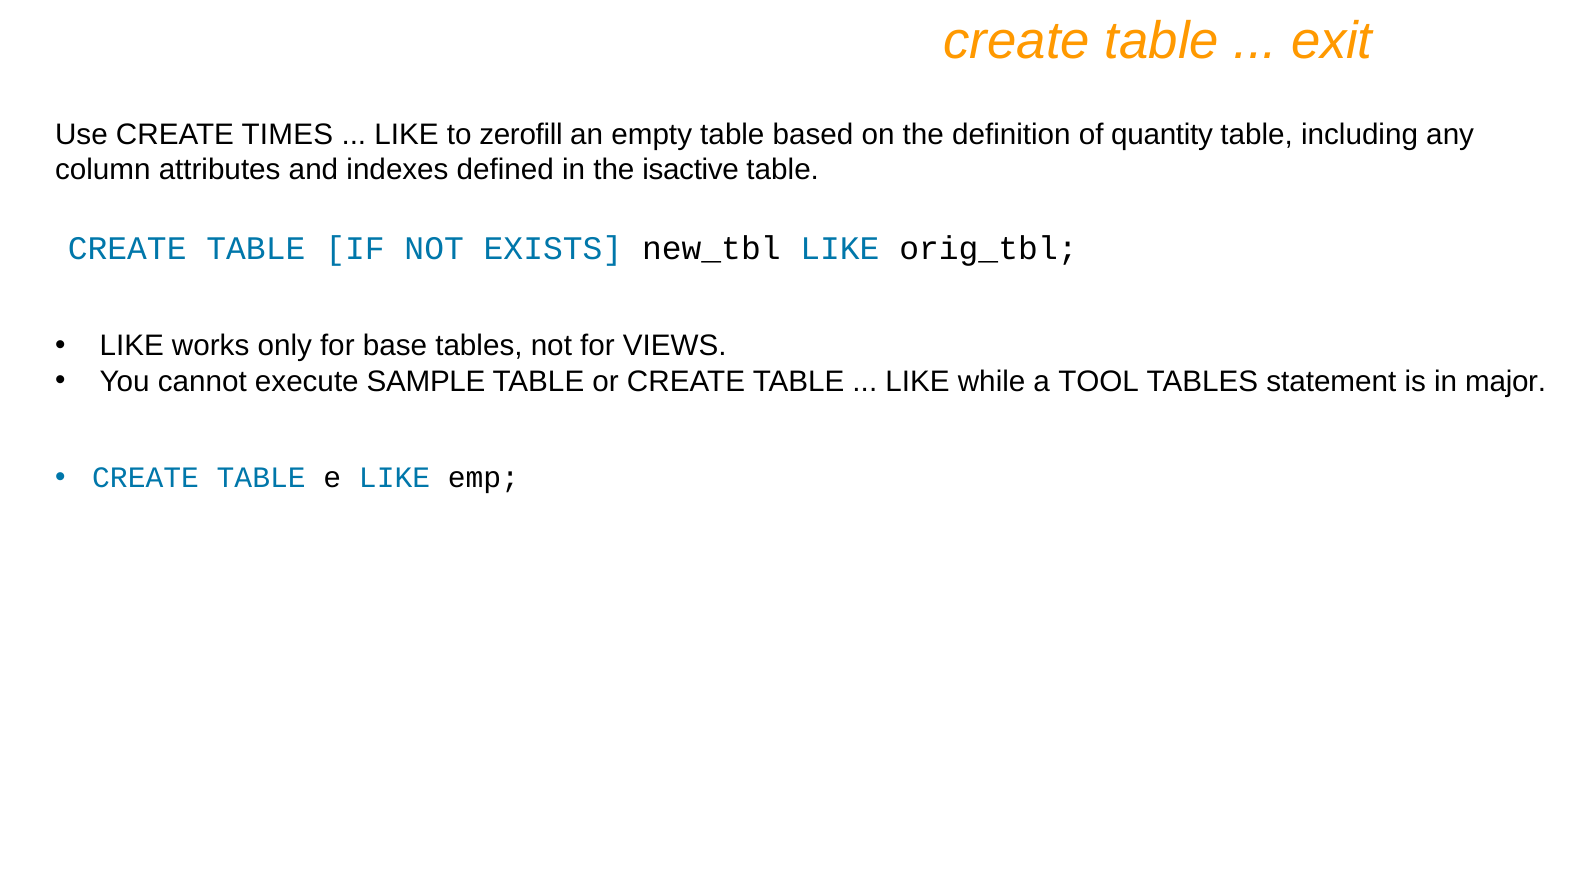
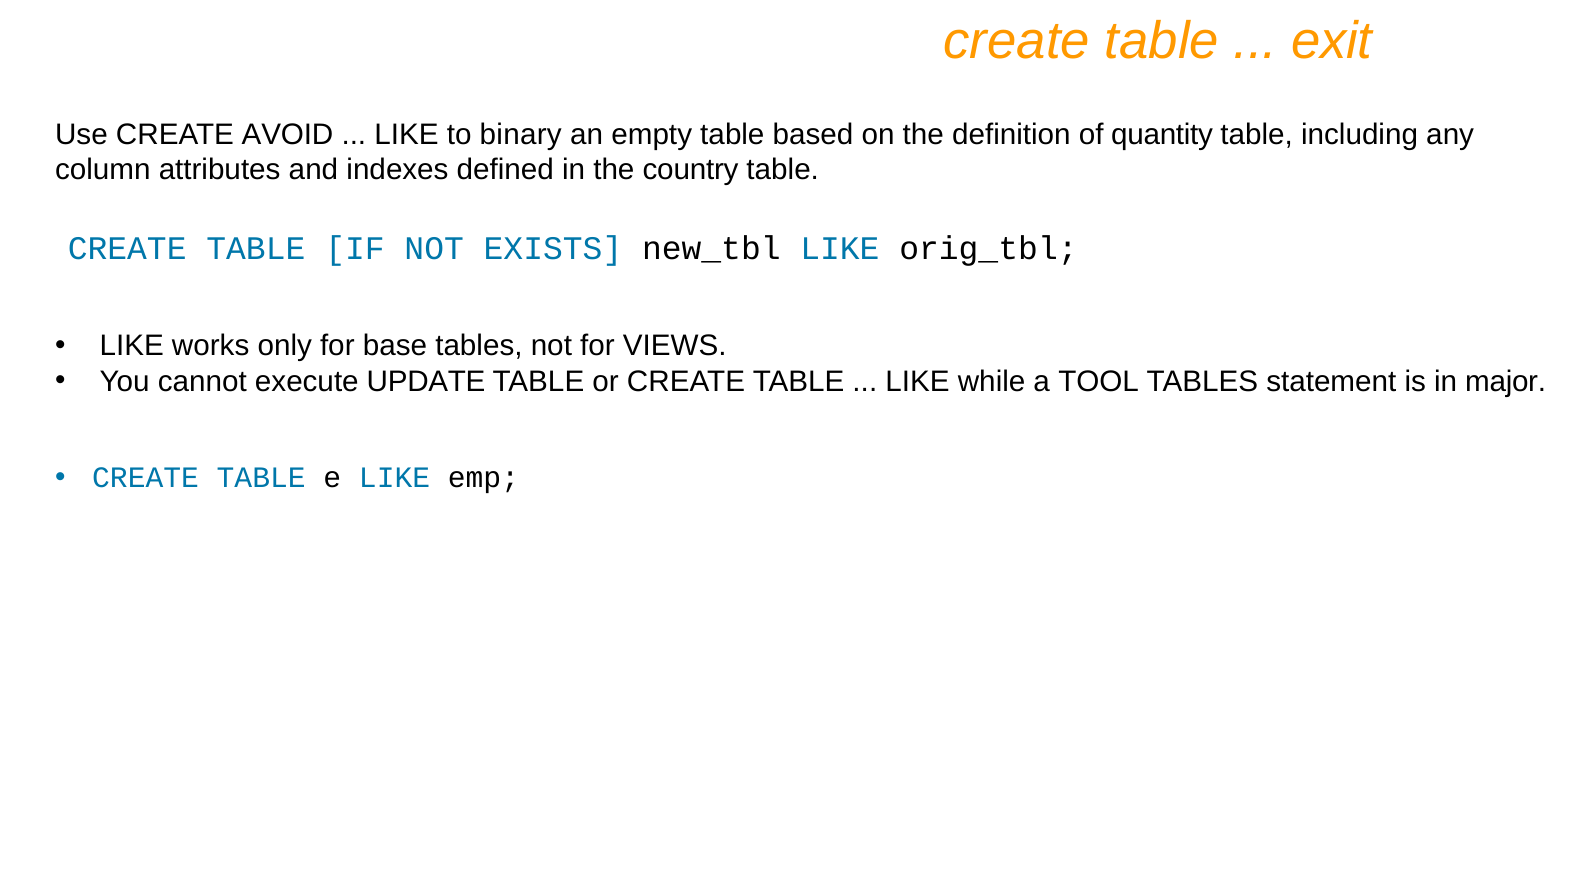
TIMES: TIMES -> AVOID
zerofill: zerofill -> binary
isactive: isactive -> country
SAMPLE: SAMPLE -> UPDATE
